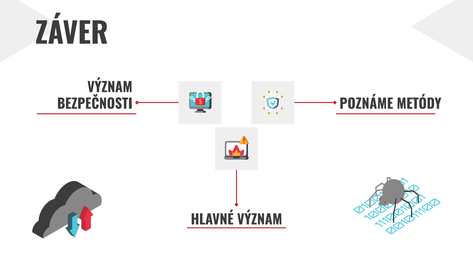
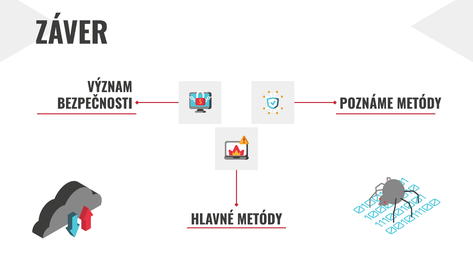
HLAVNÉ VÝZNAM: VÝZNAM -> METÓDY
